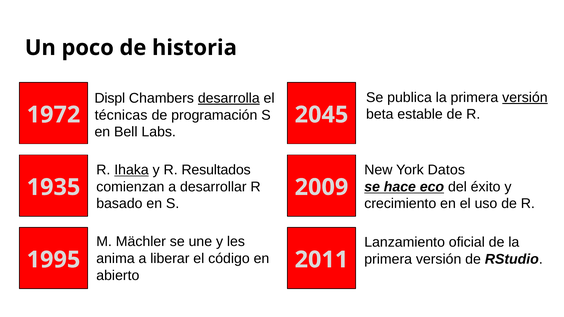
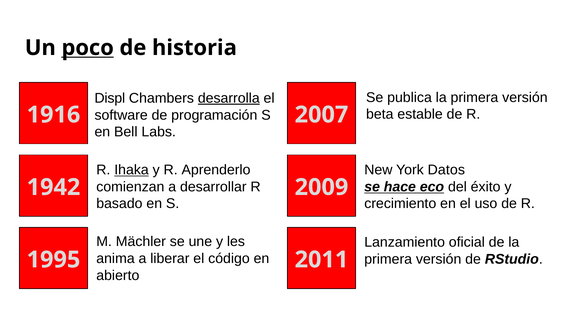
poco underline: none -> present
versión at (525, 97) underline: present -> none
1972: 1972 -> 1916
2045: 2045 -> 2007
técnicas: técnicas -> software
Resultados: Resultados -> Aprenderlo
1935: 1935 -> 1942
